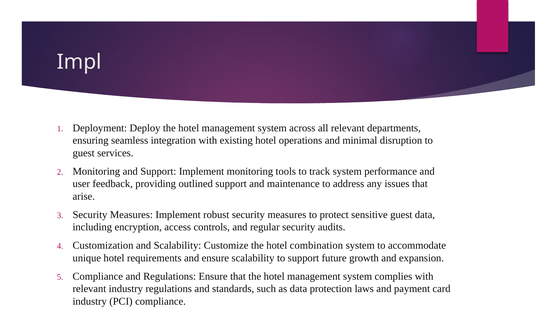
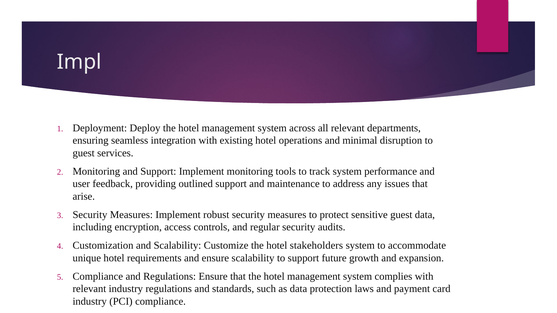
combination: combination -> stakeholders
